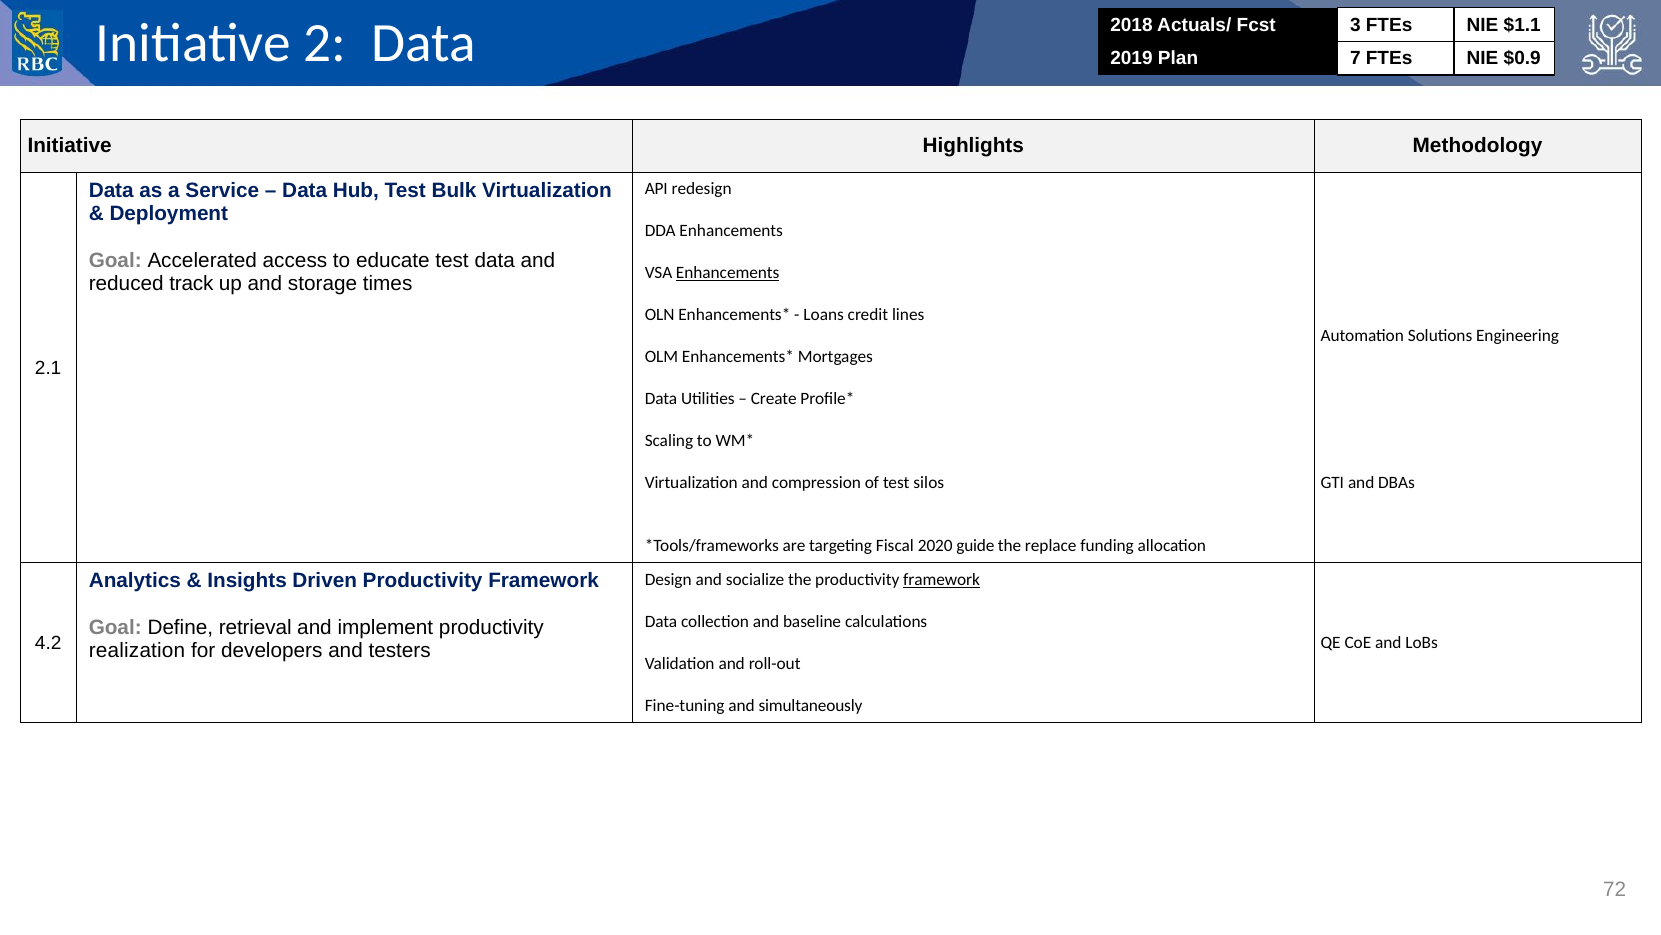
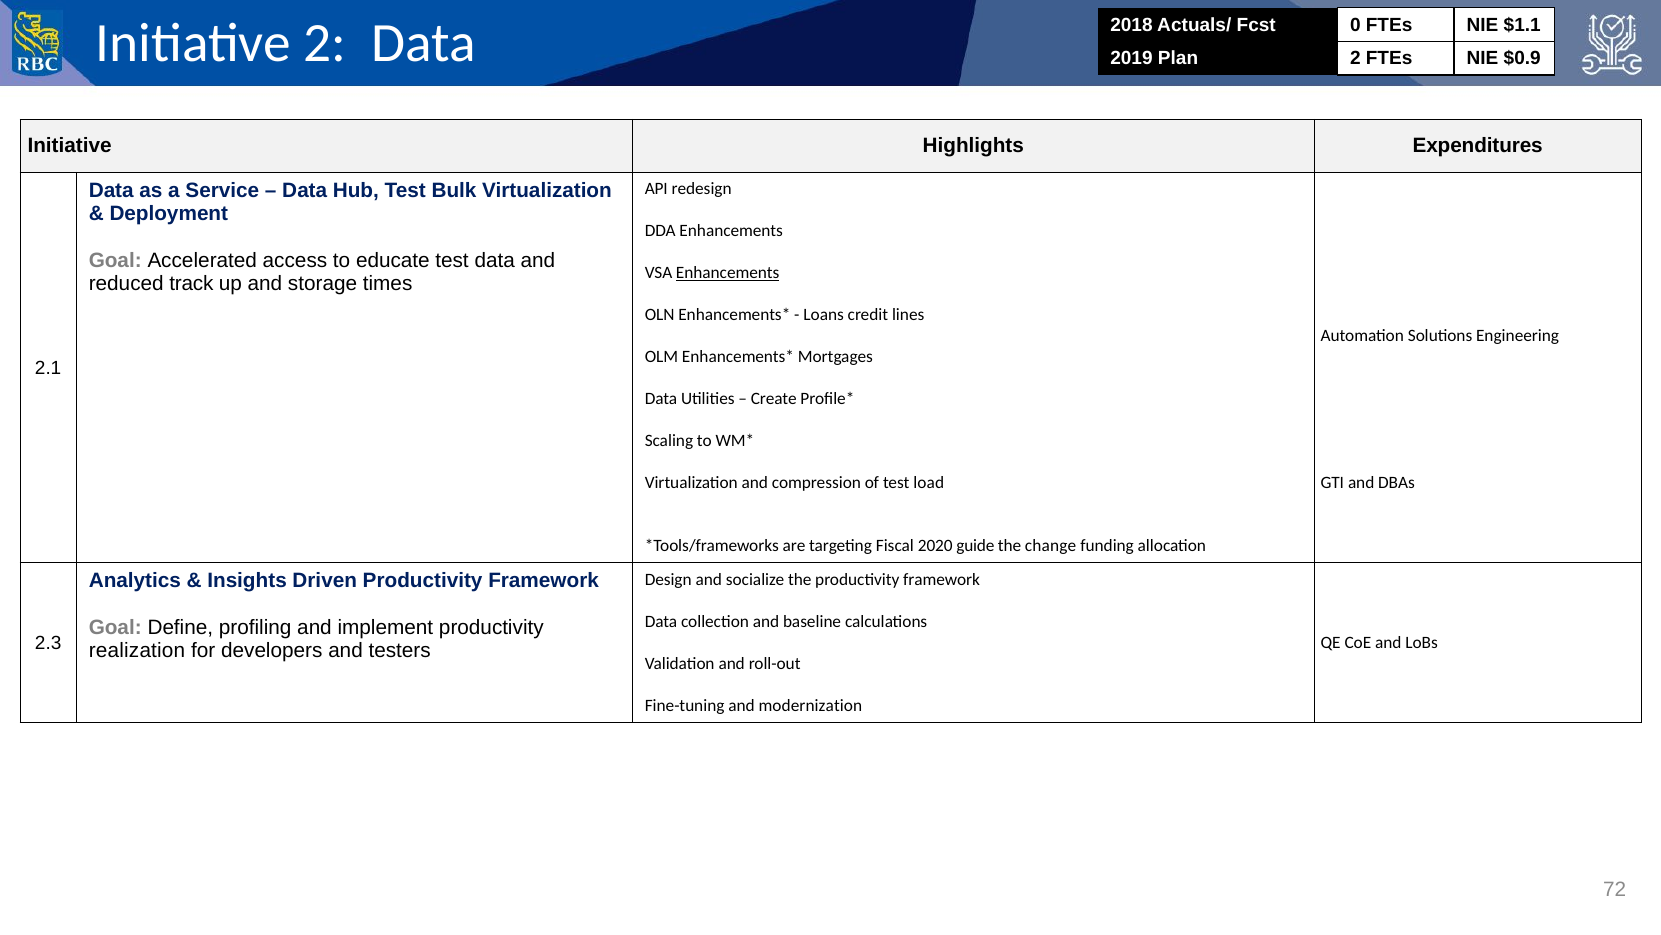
3: 3 -> 0
Plan 7: 7 -> 2
Methodology: Methodology -> Expenditures
silos: silos -> load
replace: replace -> change
framework at (942, 579) underline: present -> none
retrieval: retrieval -> profiling
4.2: 4.2 -> 2.3
simultaneously: simultaneously -> modernization
